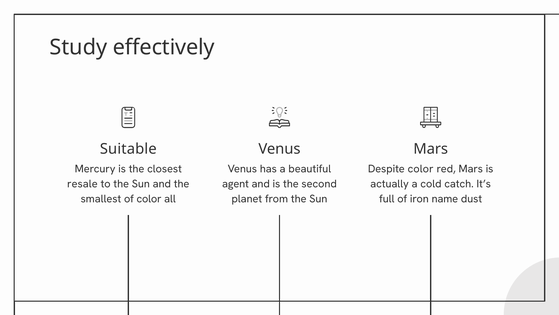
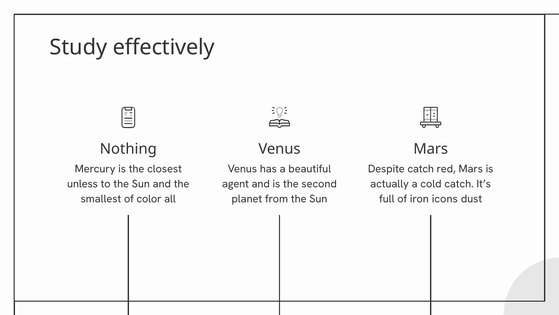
Suitable: Suitable -> Nothing
Despite color: color -> catch
resale: resale -> unless
name: name -> icons
